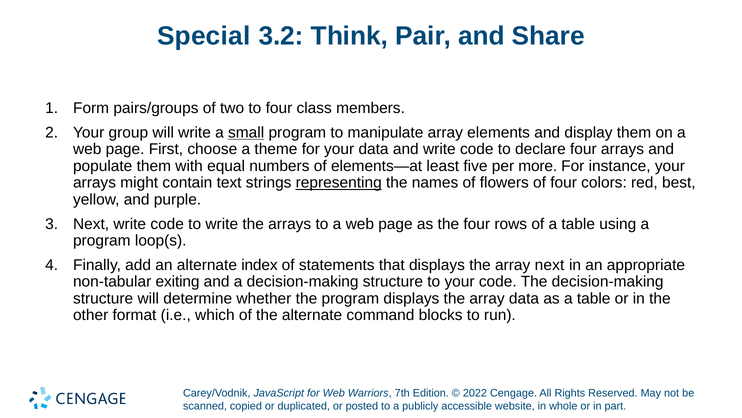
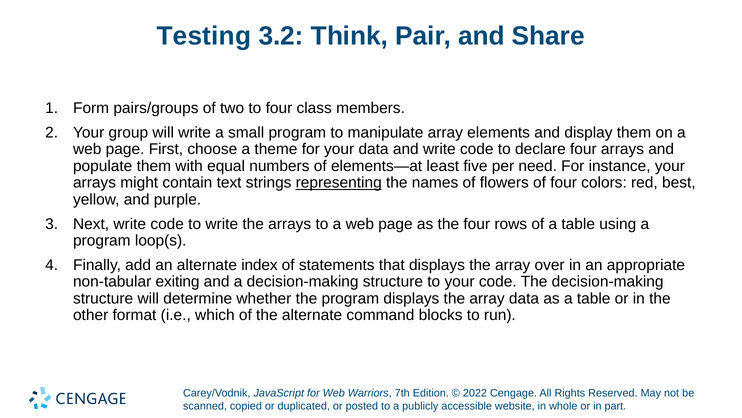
Special: Special -> Testing
small underline: present -> none
more: more -> need
array next: next -> over
